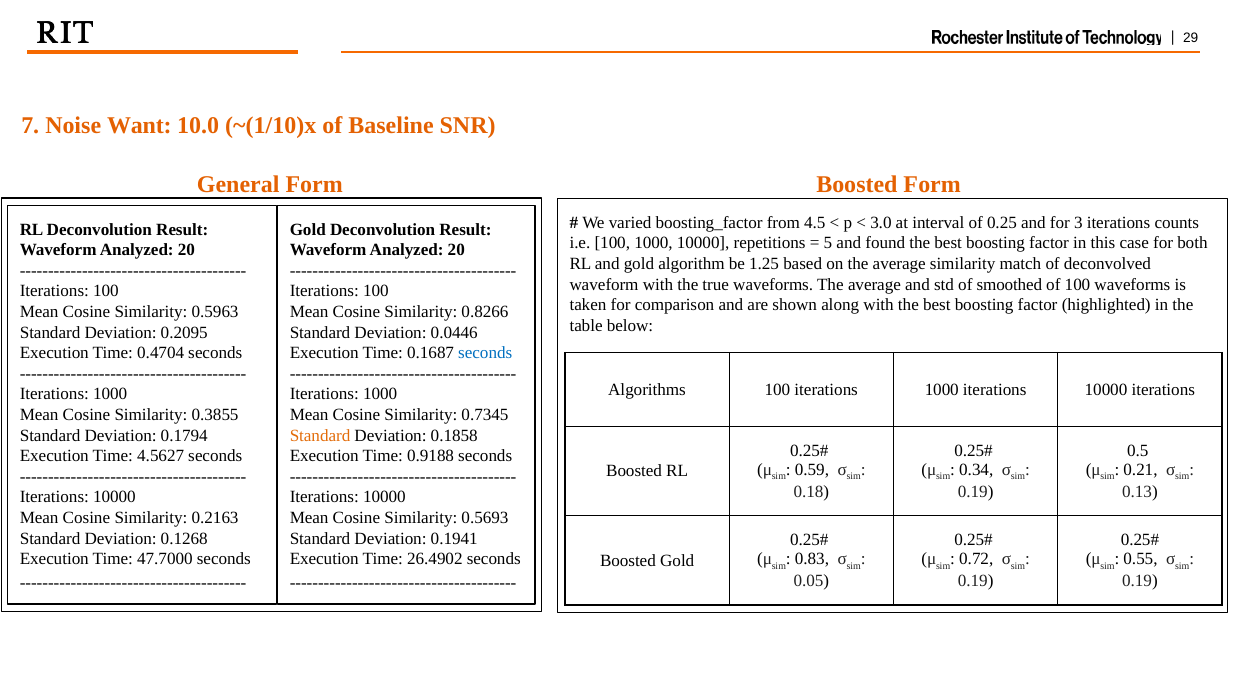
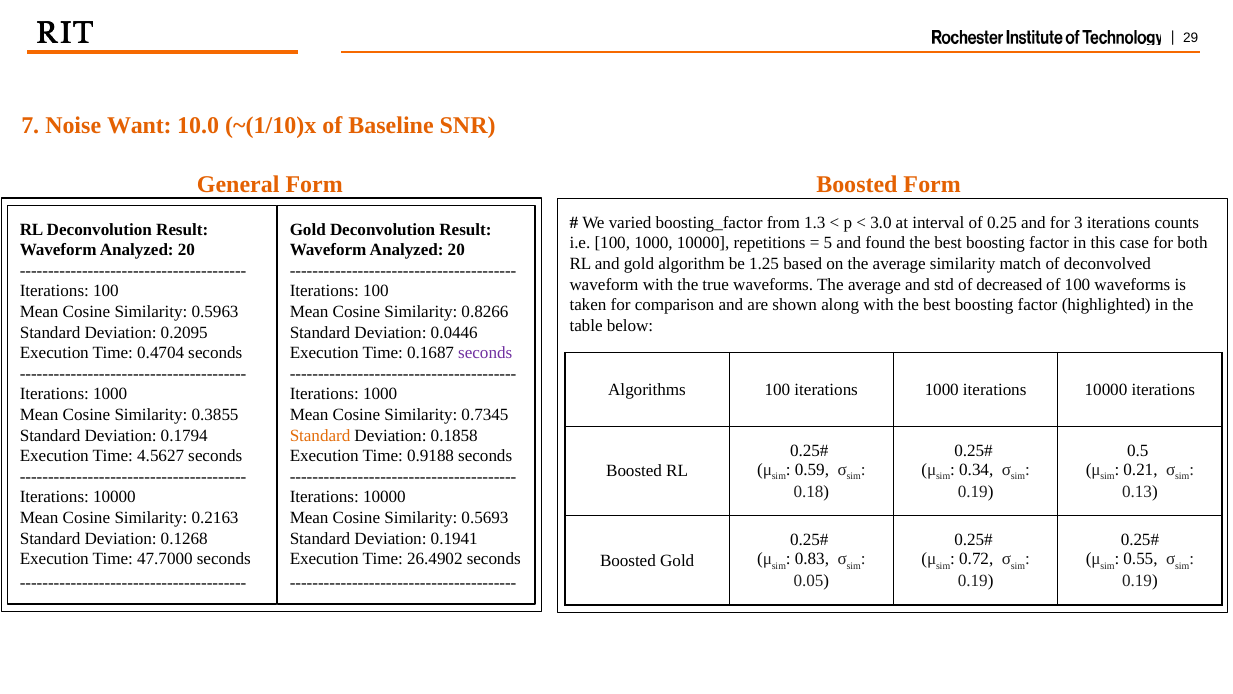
4.5: 4.5 -> 1.3
smoothed: smoothed -> decreased
seconds at (485, 353) colour: blue -> purple
